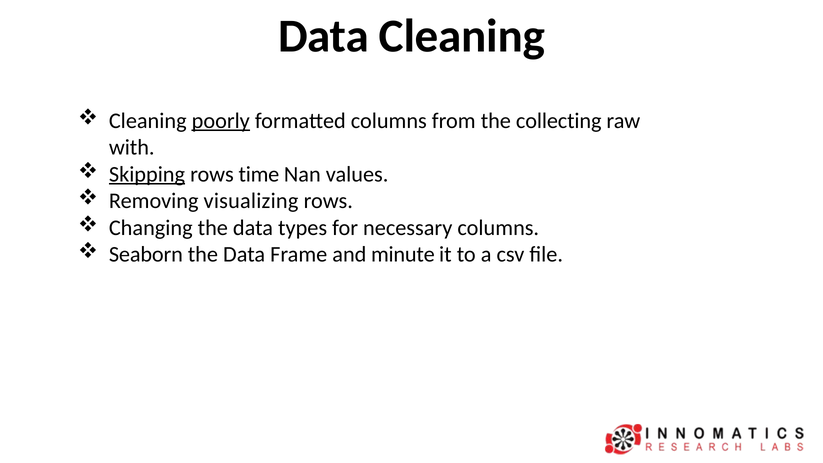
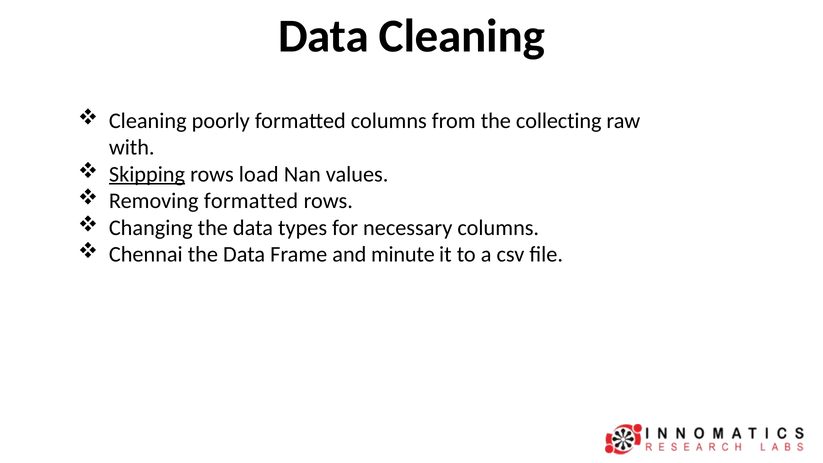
poorly underline: present -> none
time: time -> load
Removing visualizing: visualizing -> formatted
Seaborn: Seaborn -> Chennai
